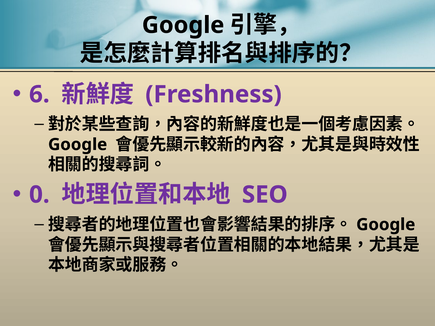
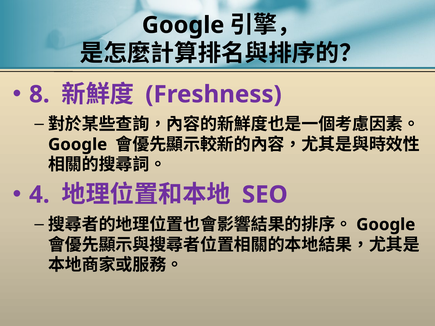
6: 6 -> 8
0: 0 -> 4
